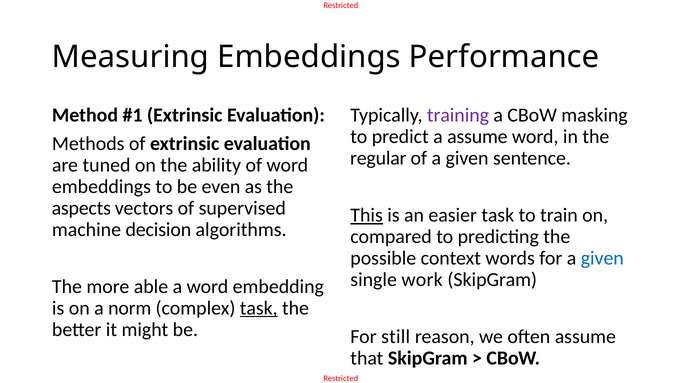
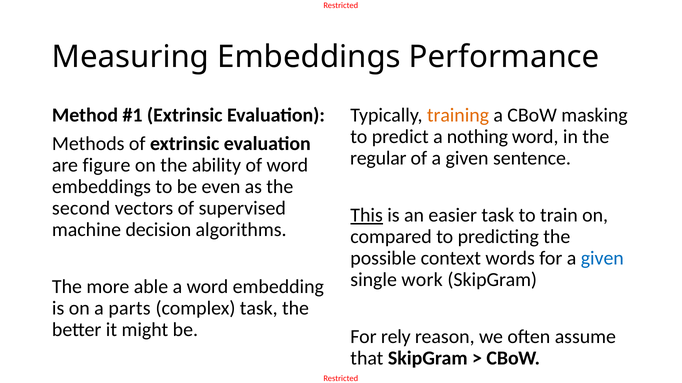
training colour: purple -> orange
a assume: assume -> nothing
tuned: tuned -> figure
aspects: aspects -> second
norm: norm -> parts
task at (259, 309) underline: present -> none
still: still -> rely
